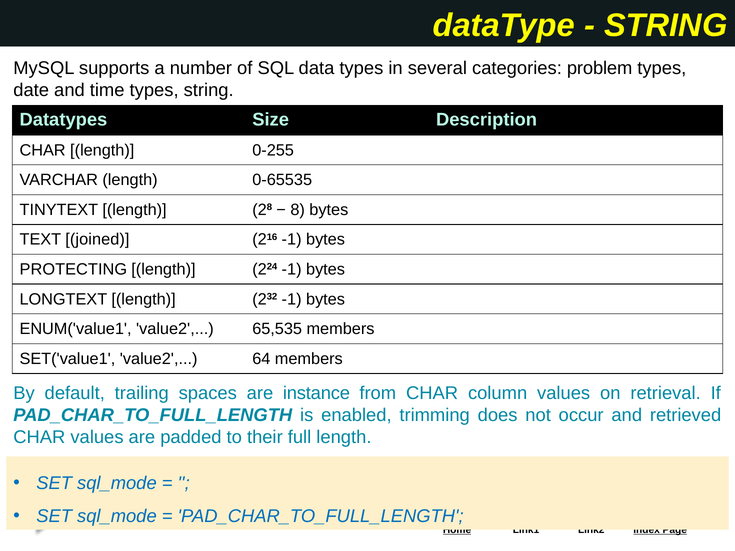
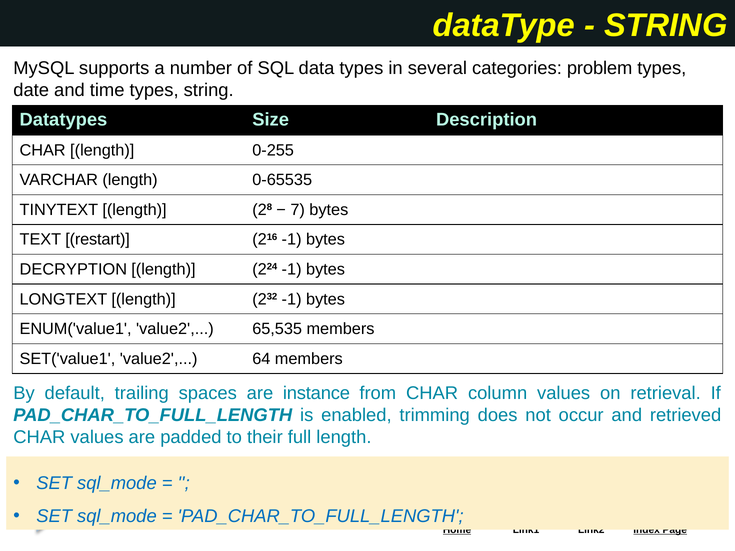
8: 8 -> 7
joined: joined -> restart
PROTECTING: PROTECTING -> DECRYPTION
